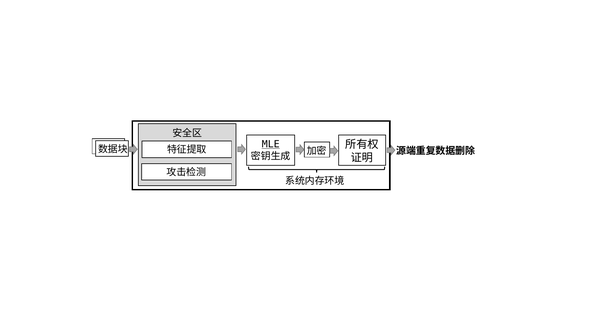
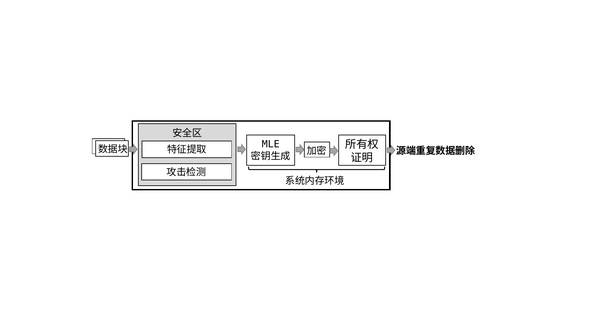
MLE underline: present -> none
